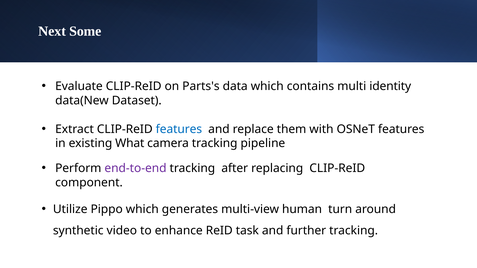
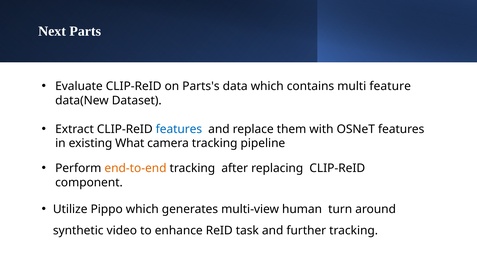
Some: Some -> Parts
identity: identity -> feature
end-to-end colour: purple -> orange
